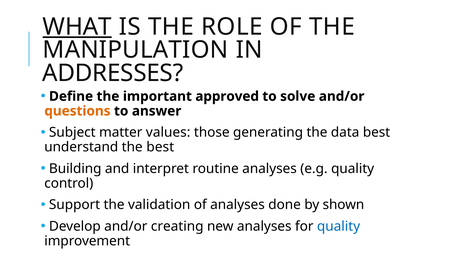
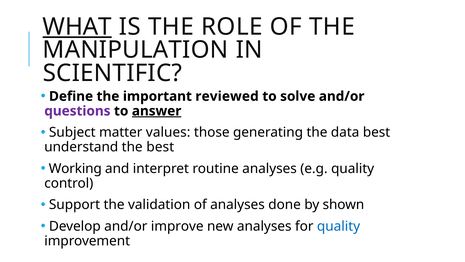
ADDRESSES: ADDRESSES -> SCIENTIFIC
approved: approved -> reviewed
questions colour: orange -> purple
answer underline: none -> present
Building: Building -> Working
creating: creating -> improve
